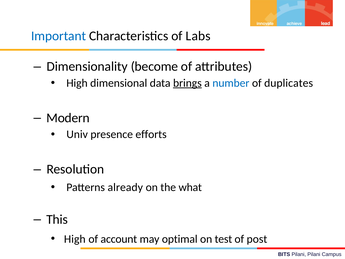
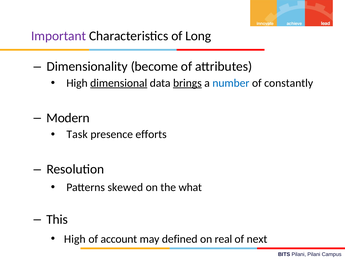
Important colour: blue -> purple
Labs: Labs -> Long
dimensional underline: none -> present
duplicates: duplicates -> constantly
Univ: Univ -> Task
already: already -> skewed
optimal: optimal -> defined
test: test -> real
post: post -> next
